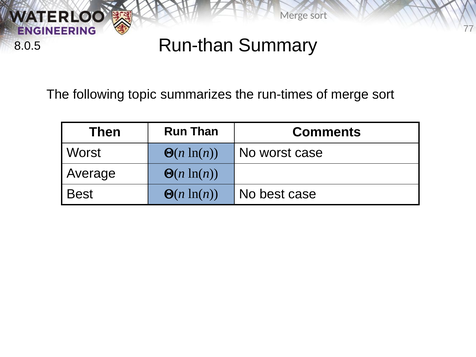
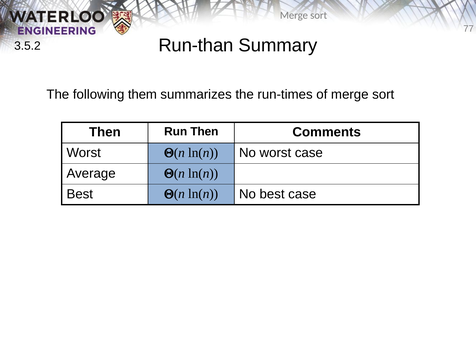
8.0.5: 8.0.5 -> 3.5.2
topic: topic -> them
Run Than: Than -> Then
